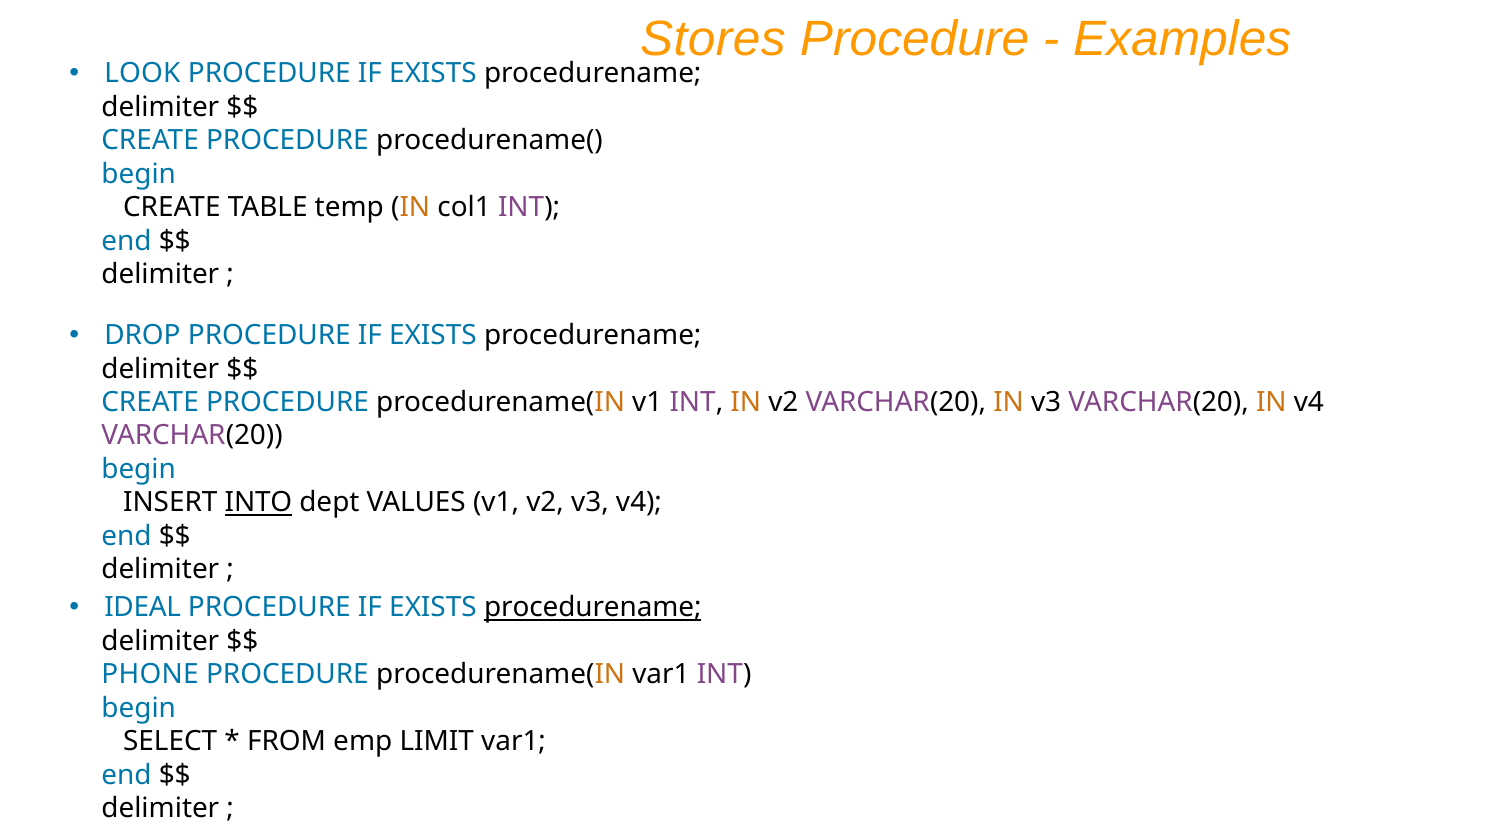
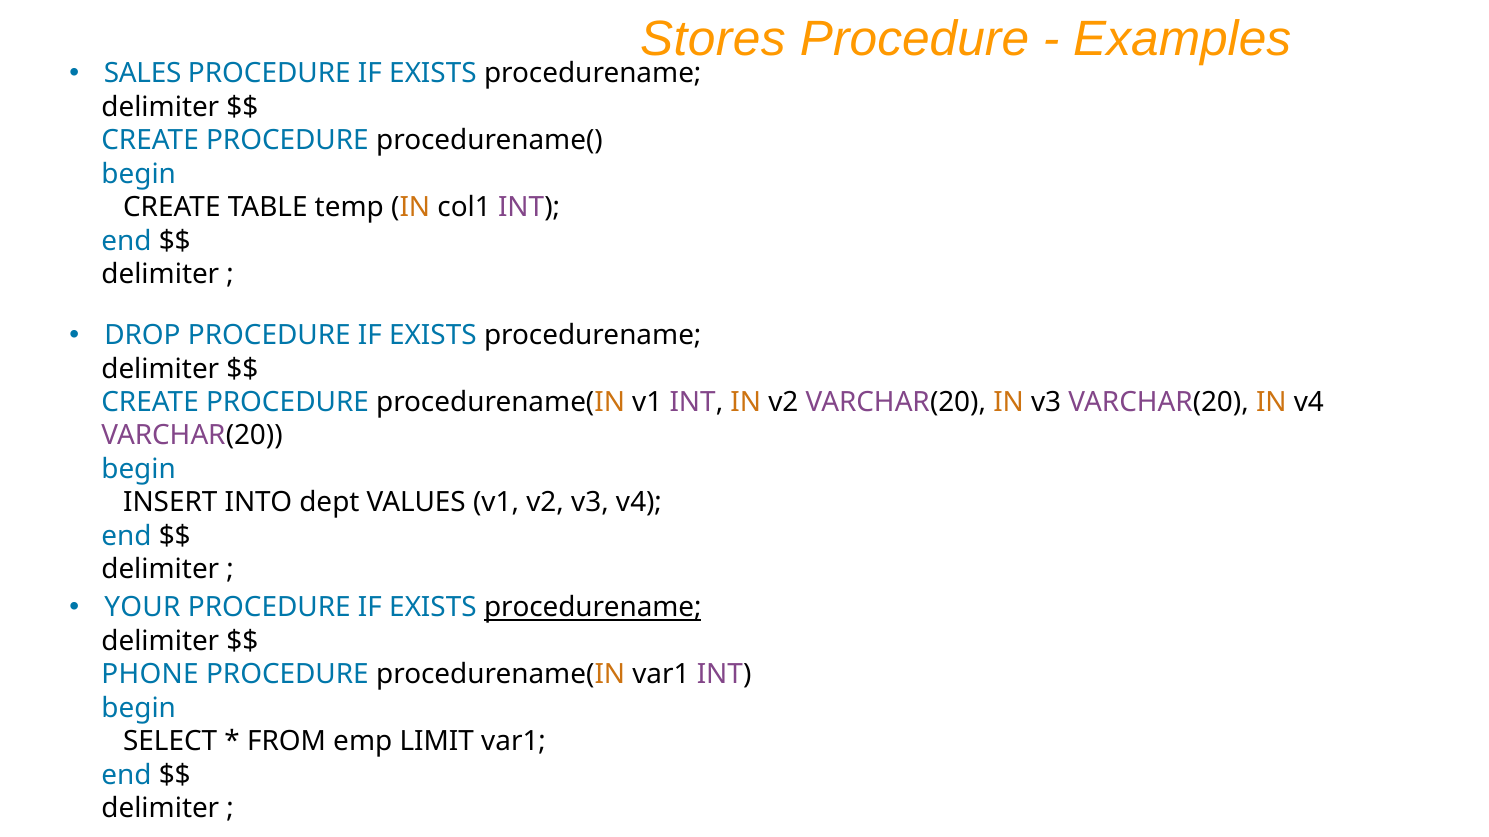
LOOK: LOOK -> SALES
INTO underline: present -> none
IDEAL: IDEAL -> YOUR
